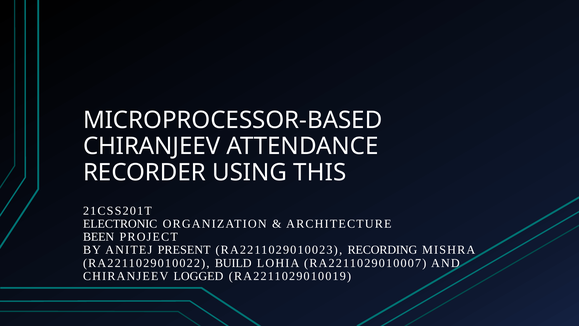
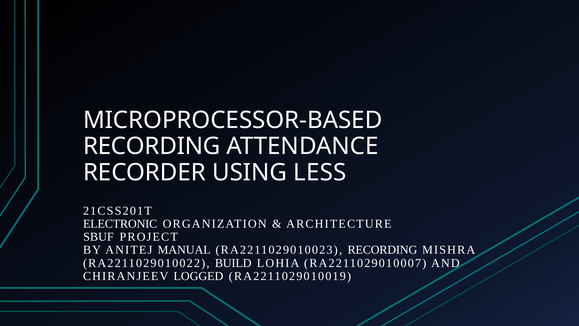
CHIRANJEEV at (152, 146): CHIRANJEEV -> RECORDING
THIS: THIS -> LESS
BEEN: BEEN -> SBUF
PRESENT: PRESENT -> MANUAL
